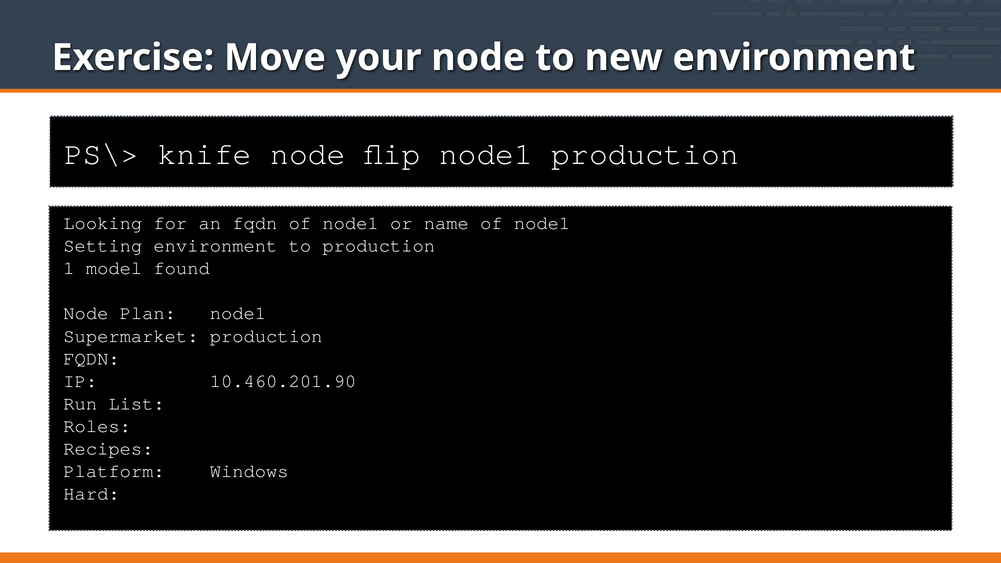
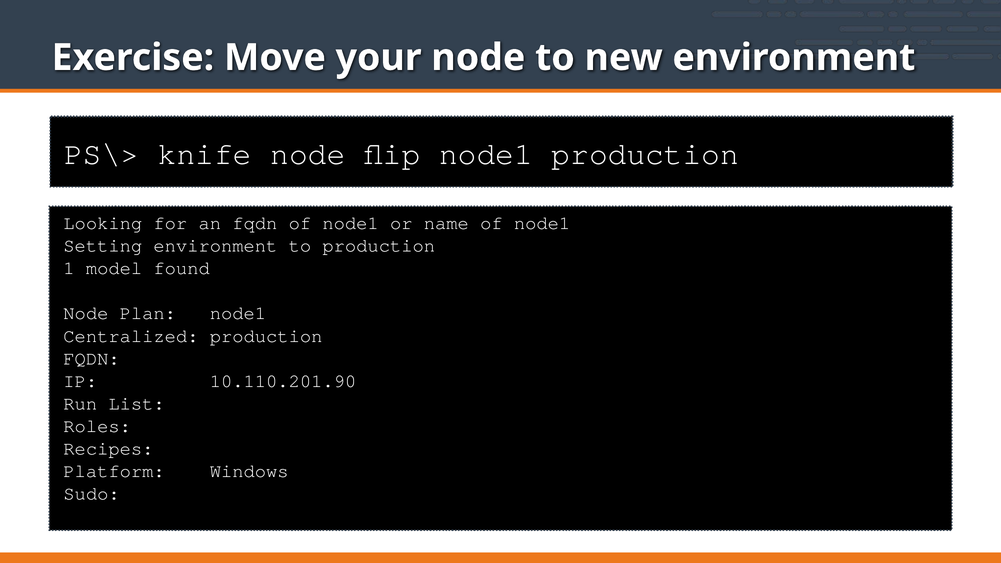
Supermarket: Supermarket -> Centralized
10.460.201.90: 10.460.201.90 -> 10.110.201.90
Hard: Hard -> Sudo
